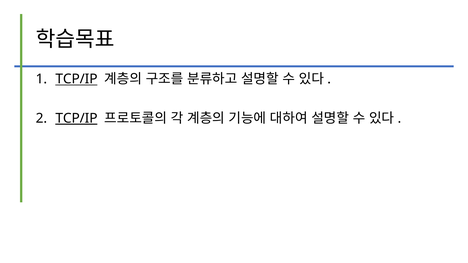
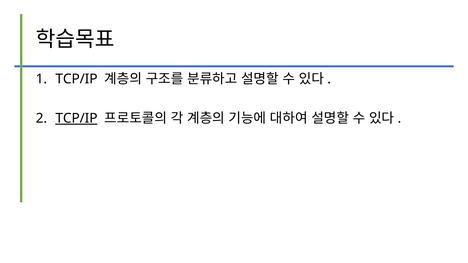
TCP/IP at (76, 79) underline: present -> none
